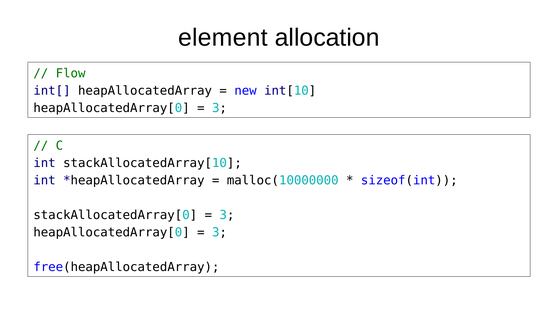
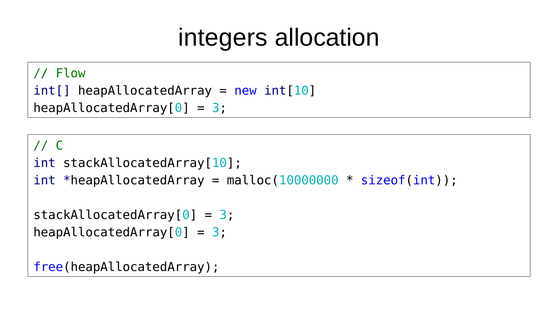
element: element -> integers
